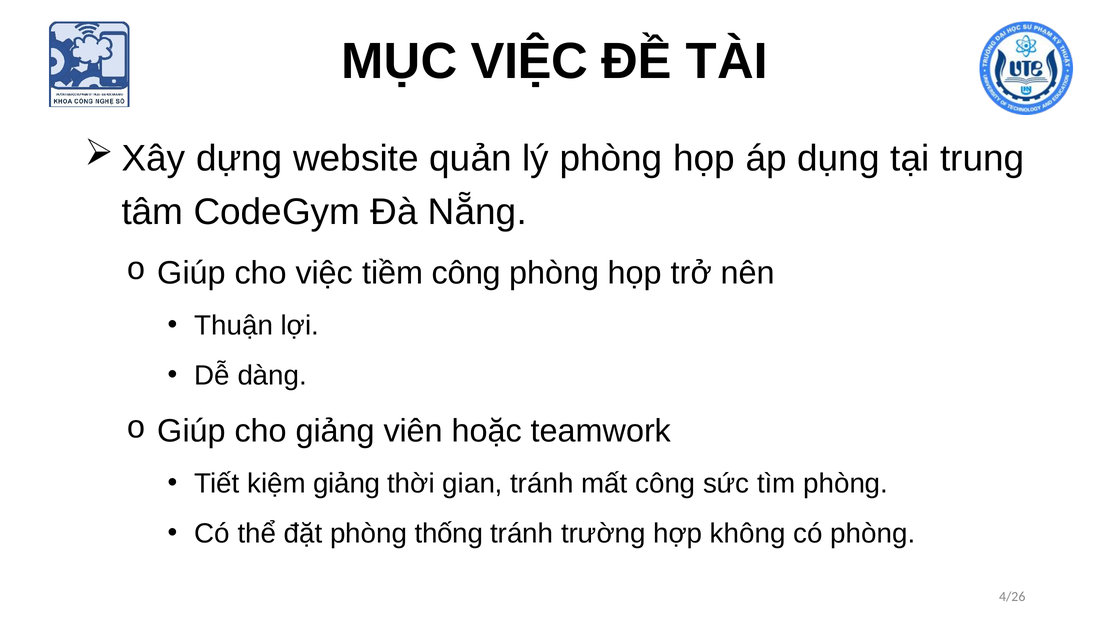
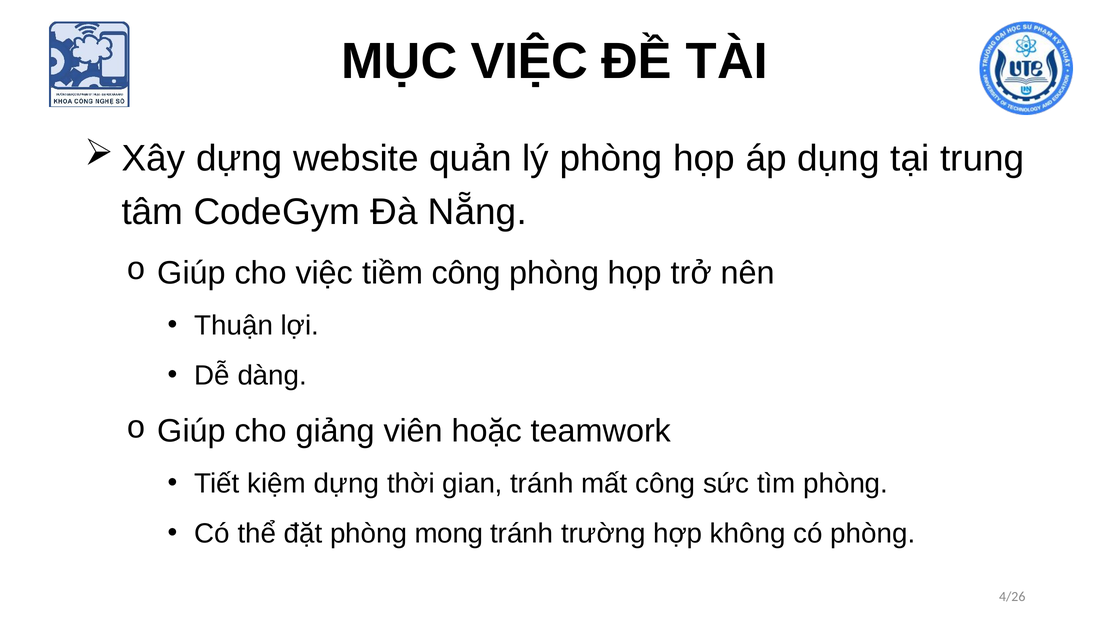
kiệm giảng: giảng -> dựng
thống: thống -> mong
